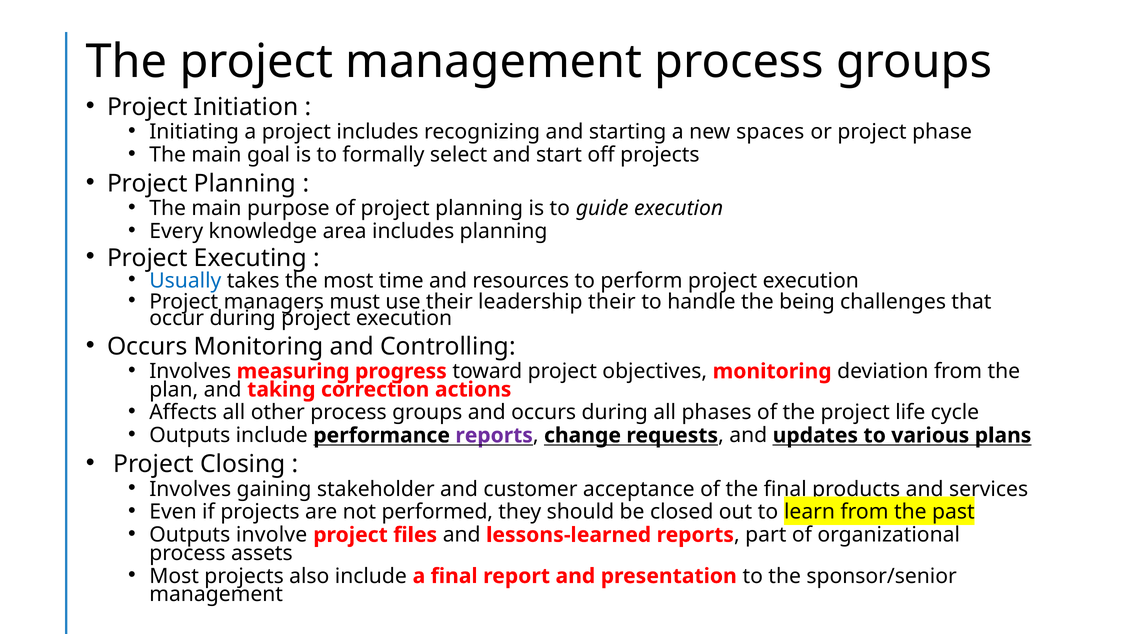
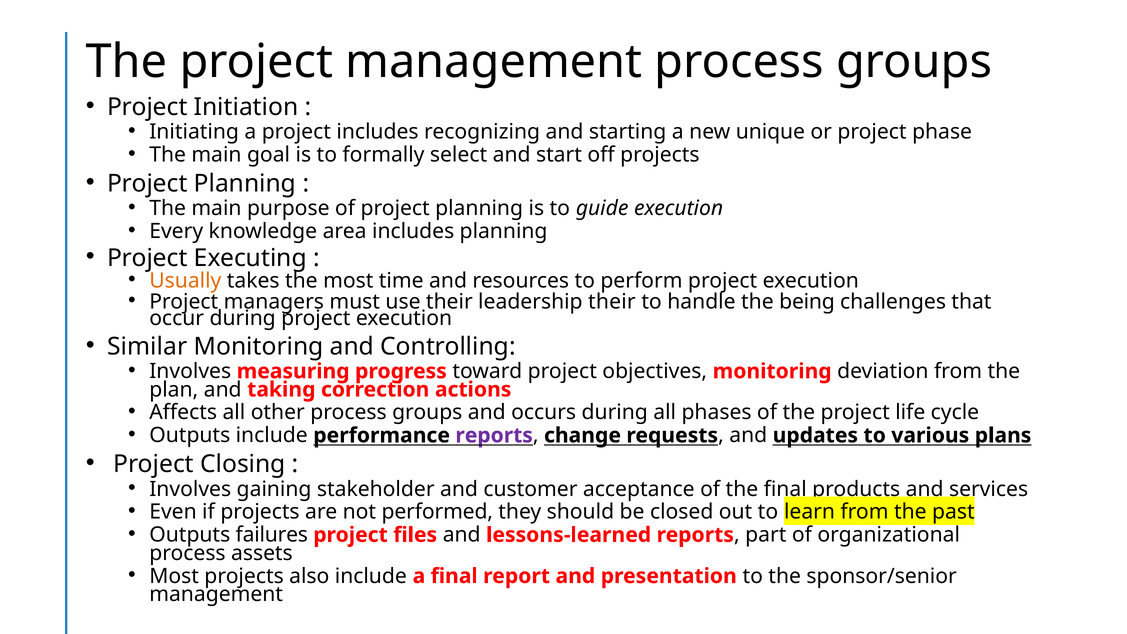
spaces: spaces -> unique
Usually colour: blue -> orange
Occurs at (147, 347): Occurs -> Similar
involve: involve -> failures
